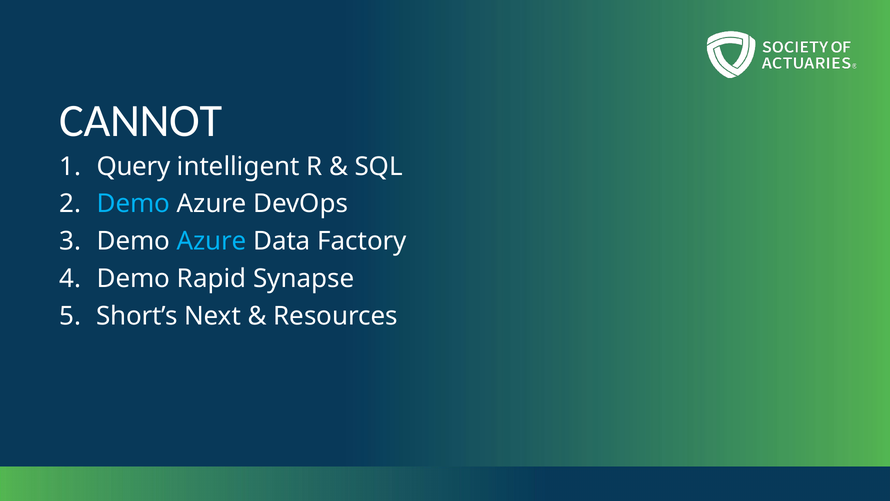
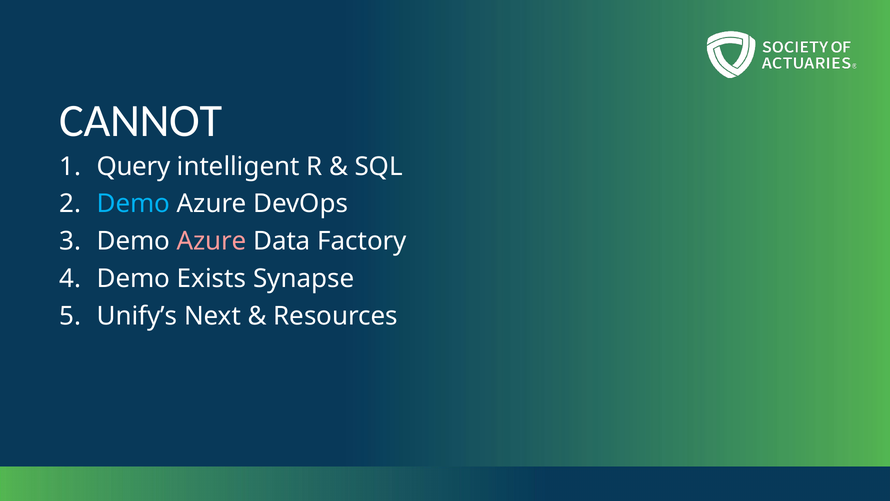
Azure at (212, 241) colour: light blue -> pink
Rapid: Rapid -> Exists
Short’s: Short’s -> Unify’s
